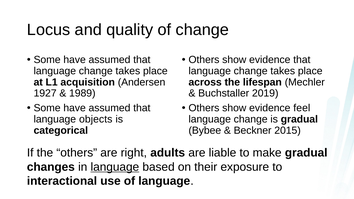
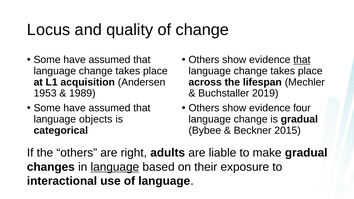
that at (302, 60) underline: none -> present
1927: 1927 -> 1953
feel: feel -> four
